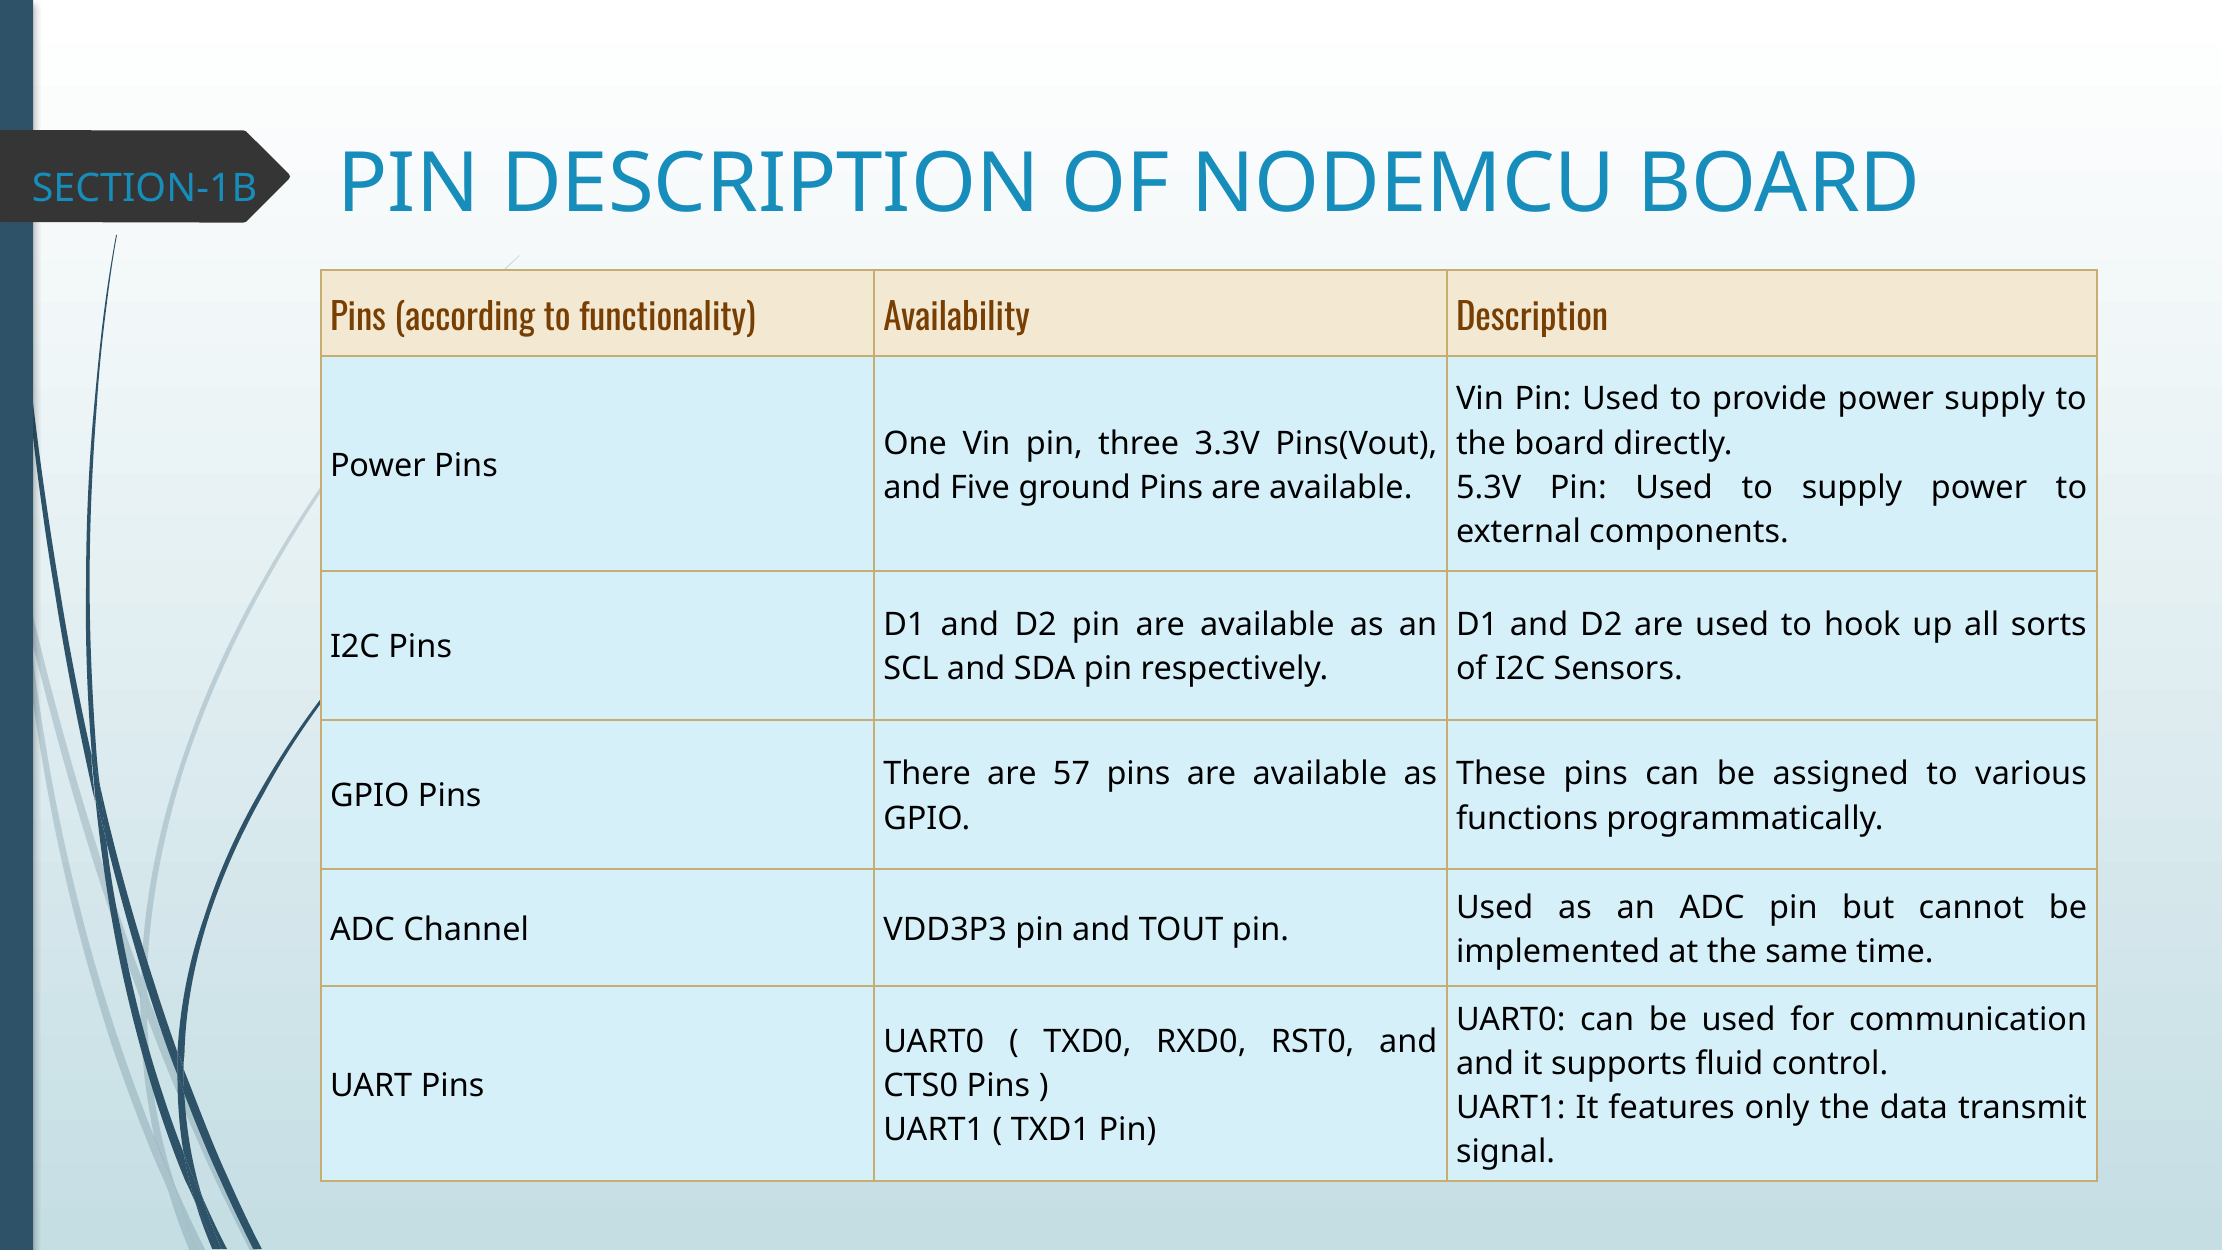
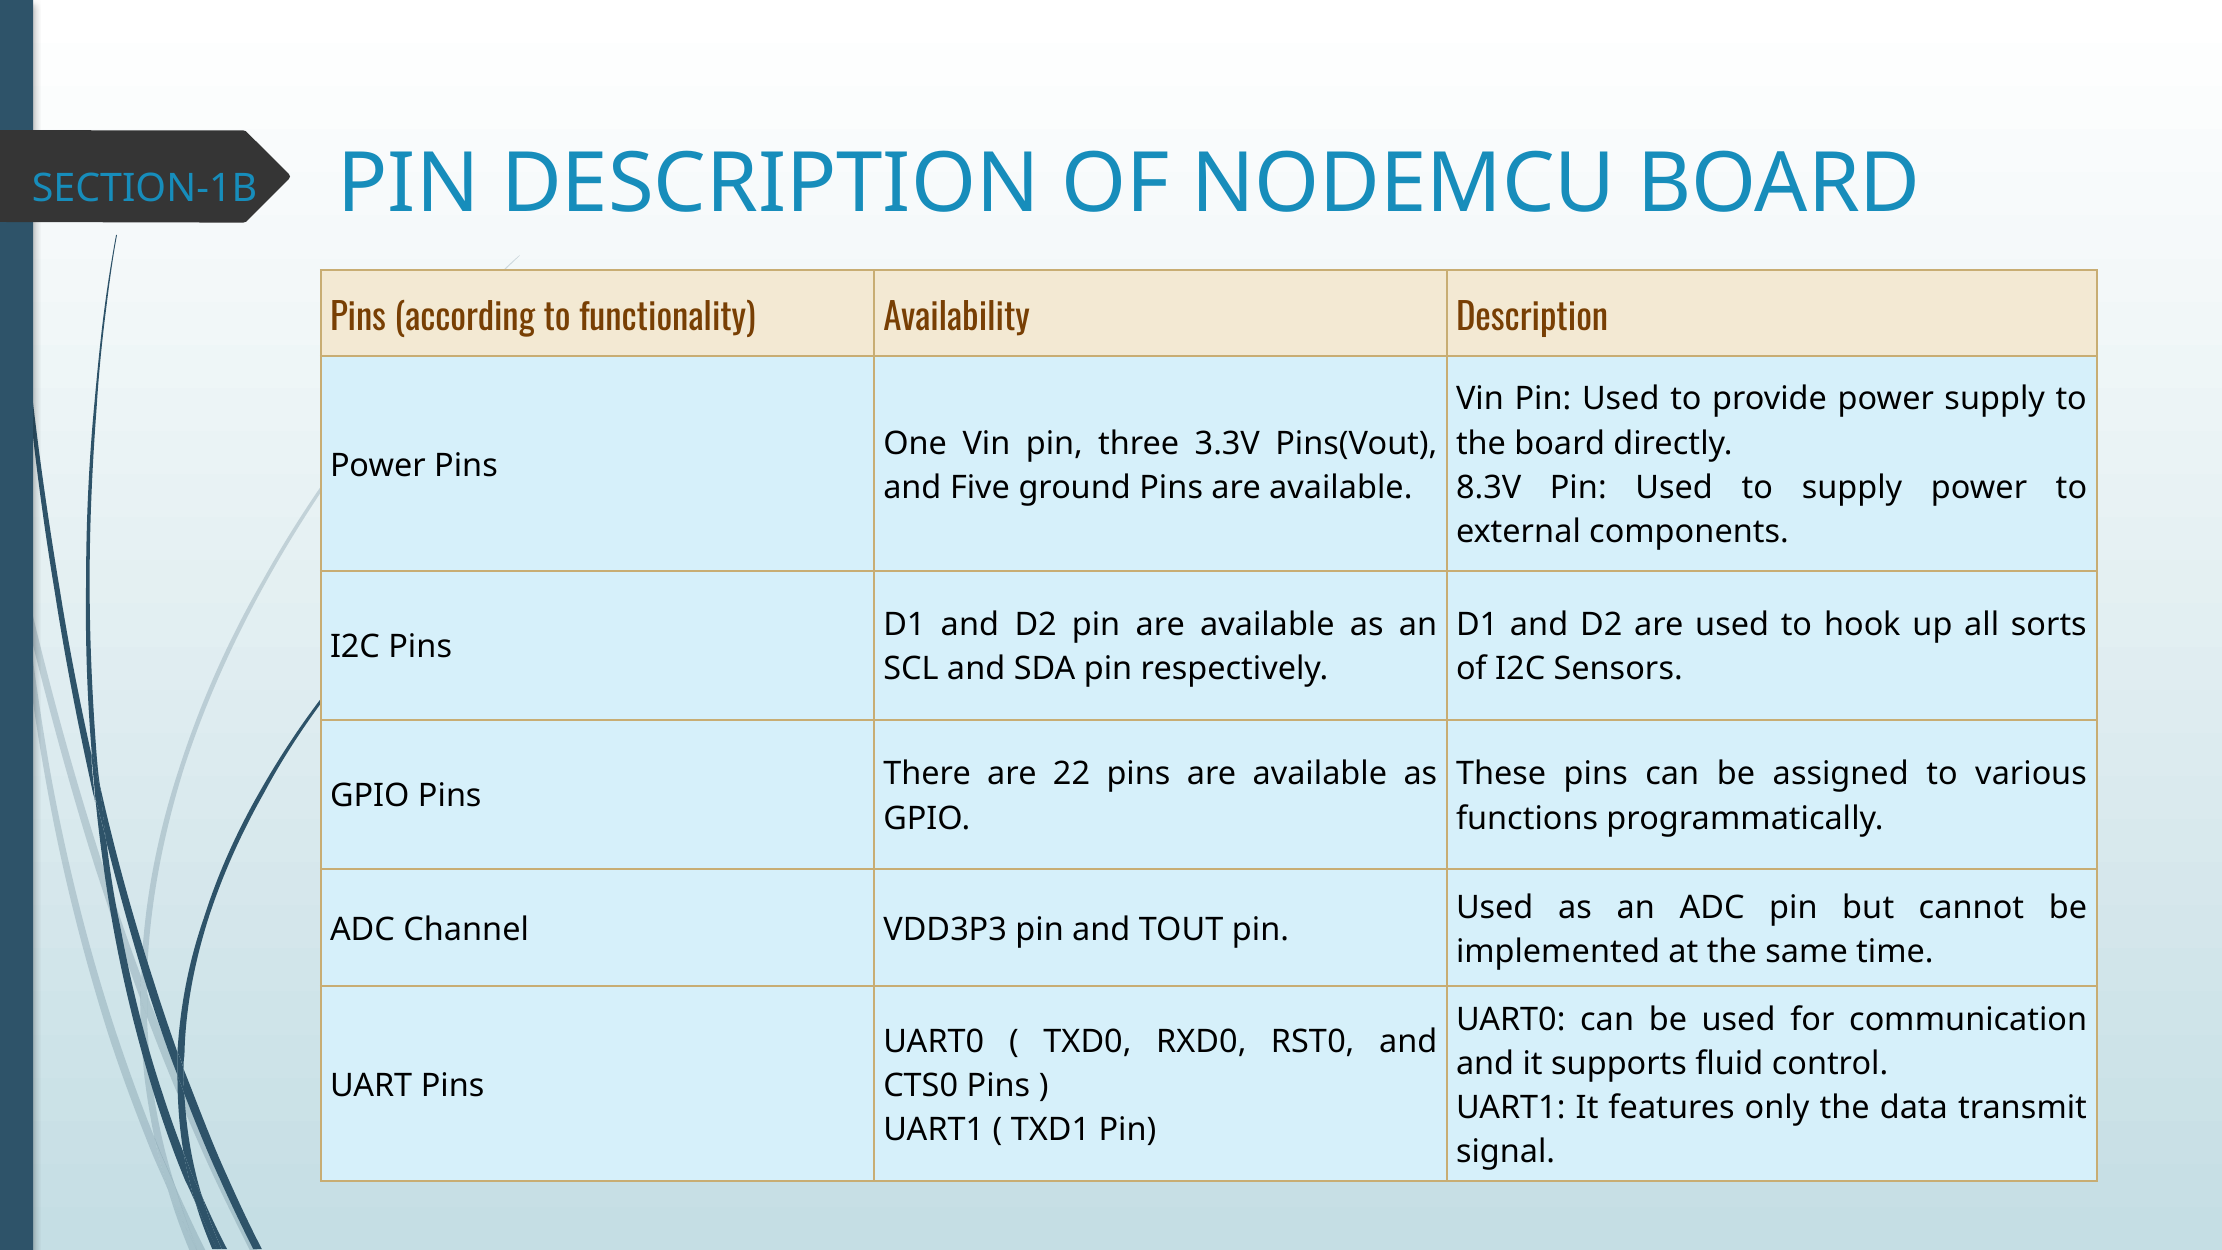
5.3V: 5.3V -> 8.3V
57: 57 -> 22
